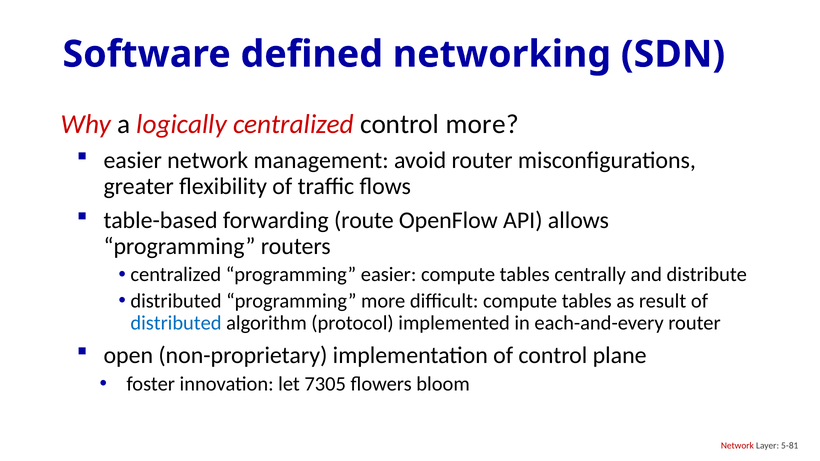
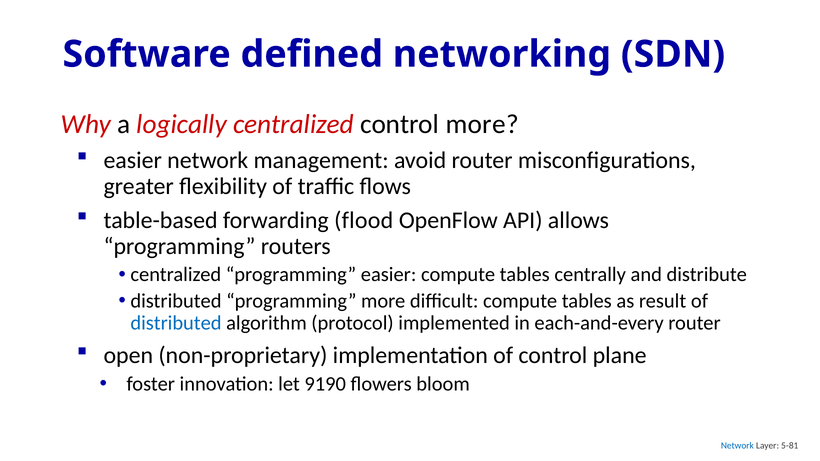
route: route -> flood
7305: 7305 -> 9190
Network at (737, 446) colour: red -> blue
